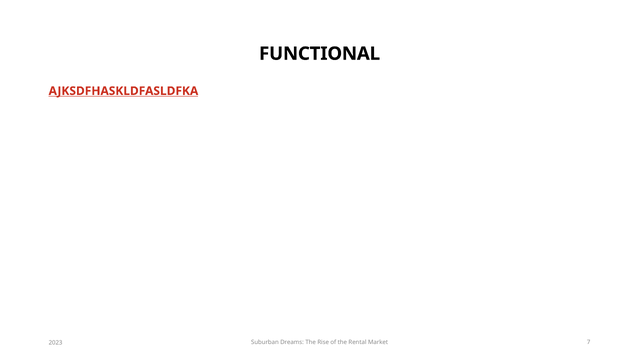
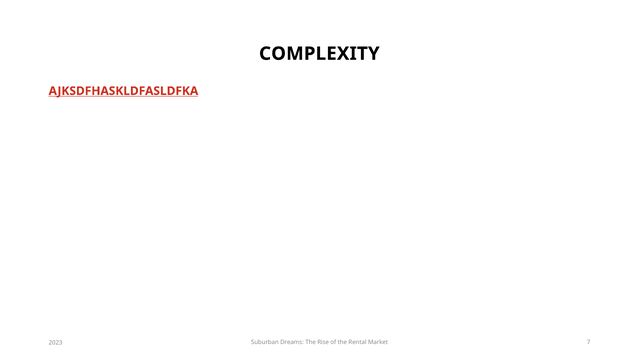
FUNCTIONAL: FUNCTIONAL -> COMPLEXITY
